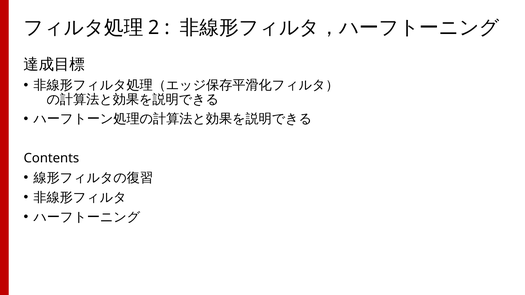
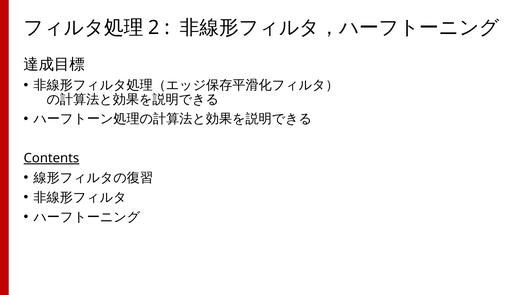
Contents underline: none -> present
